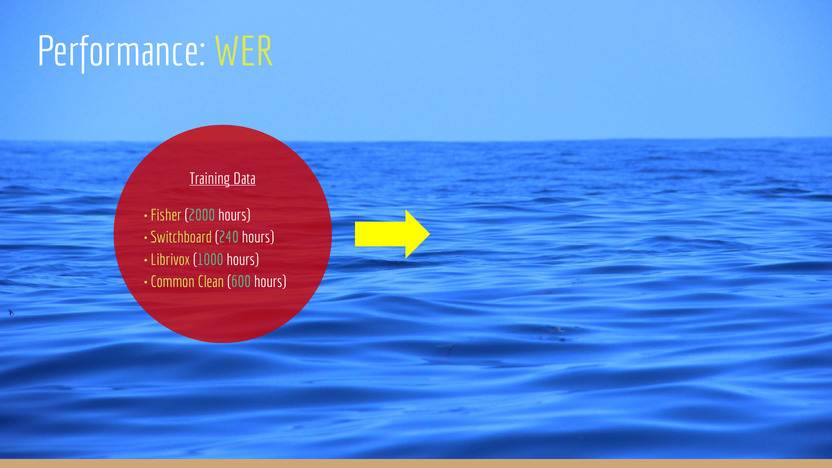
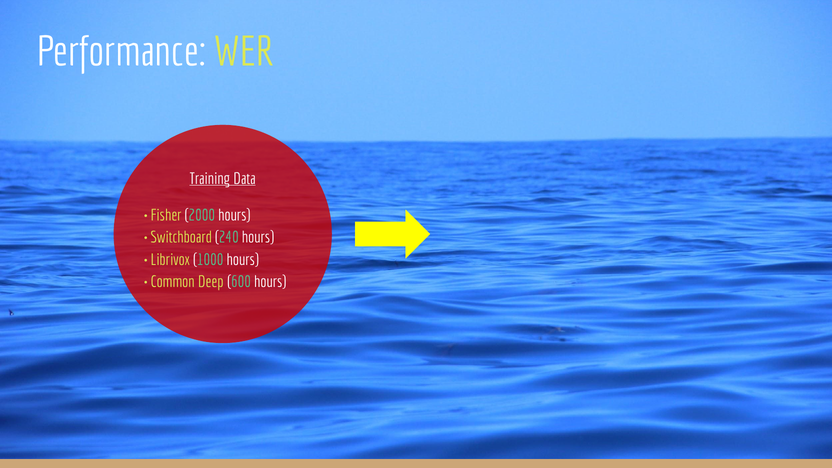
Clean: Clean -> Deep
